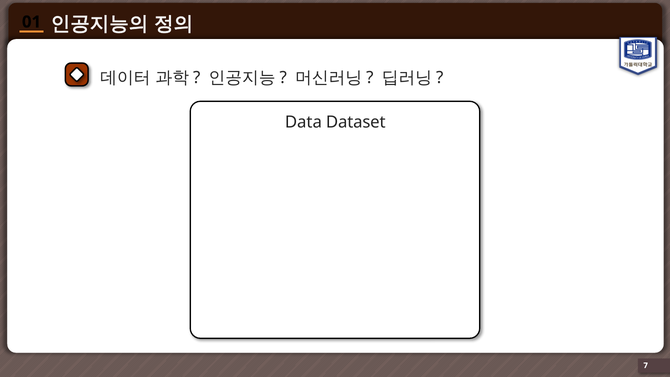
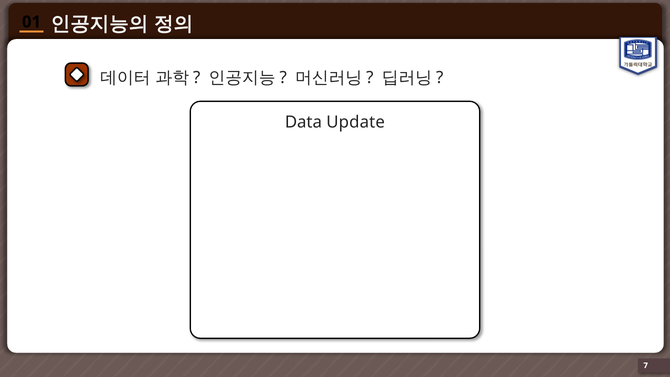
Dataset: Dataset -> Update
